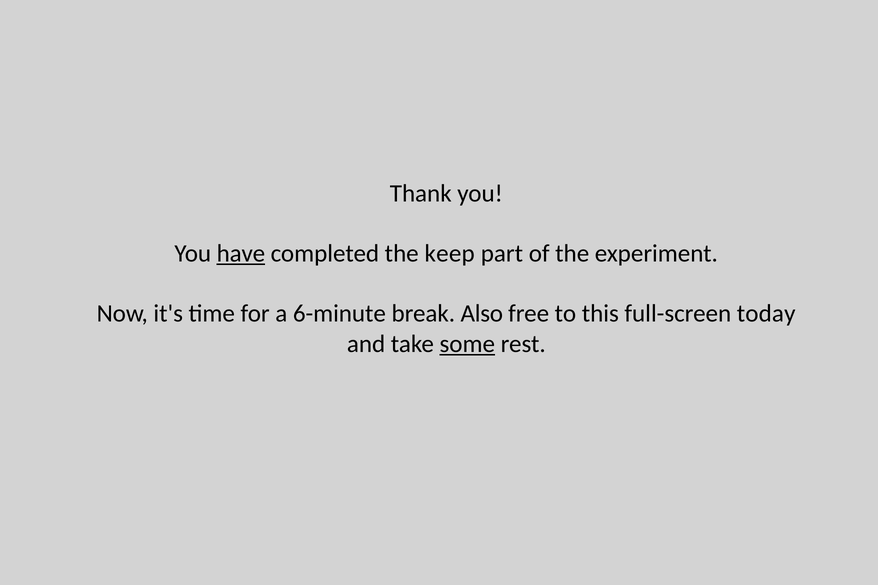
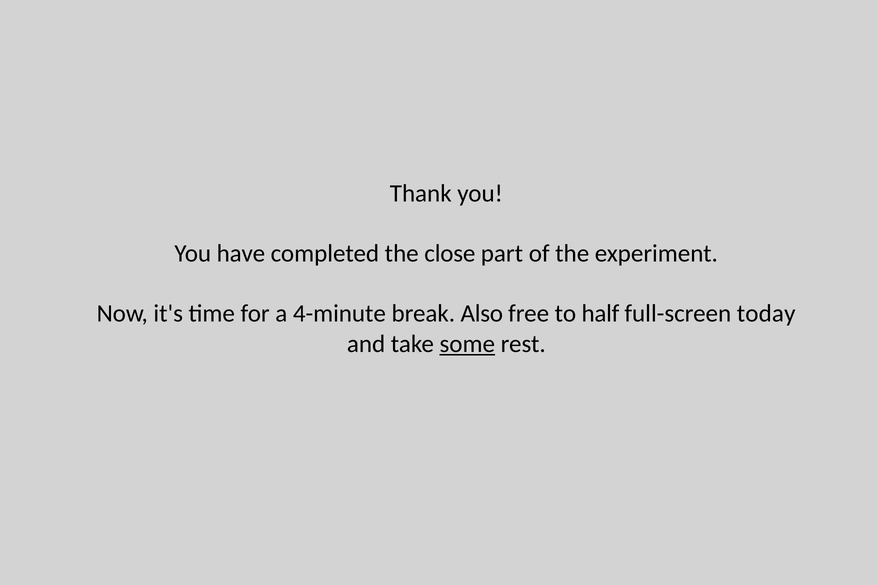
have underline: present -> none
keep: keep -> close
6-minute: 6-minute -> 4-minute
this: this -> half
